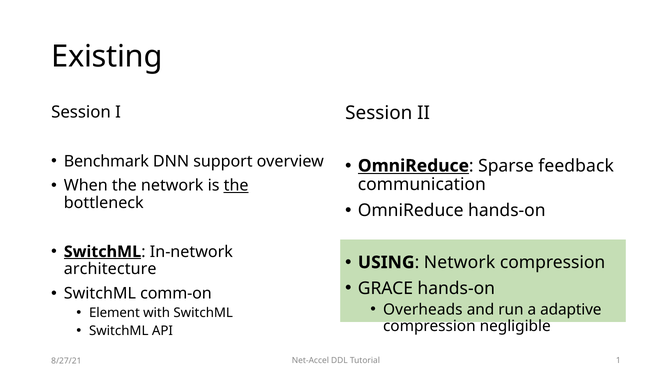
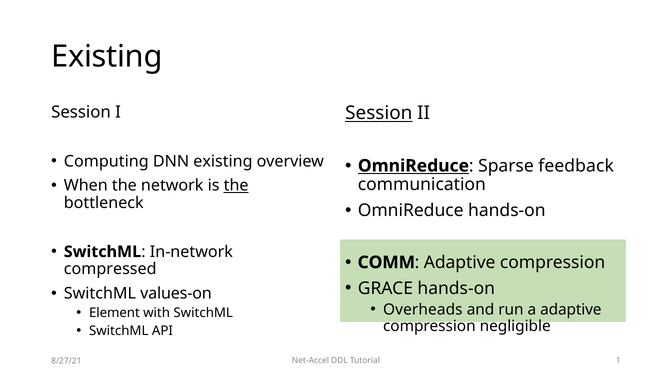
Session at (379, 113) underline: none -> present
Benchmark: Benchmark -> Computing
DNN support: support -> existing
SwitchML at (103, 252) underline: present -> none
USING: USING -> COMM
Network at (460, 262): Network -> Adaptive
architecture: architecture -> compressed
comm-on: comm-on -> values-on
